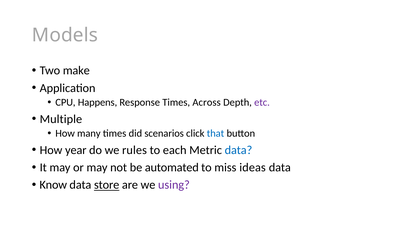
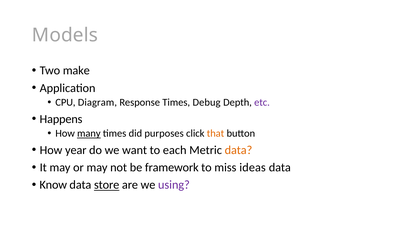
Happens: Happens -> Diagram
Across: Across -> Debug
Multiple: Multiple -> Happens
many underline: none -> present
scenarios: scenarios -> purposes
that colour: blue -> orange
rules: rules -> want
data at (238, 150) colour: blue -> orange
automated: automated -> framework
